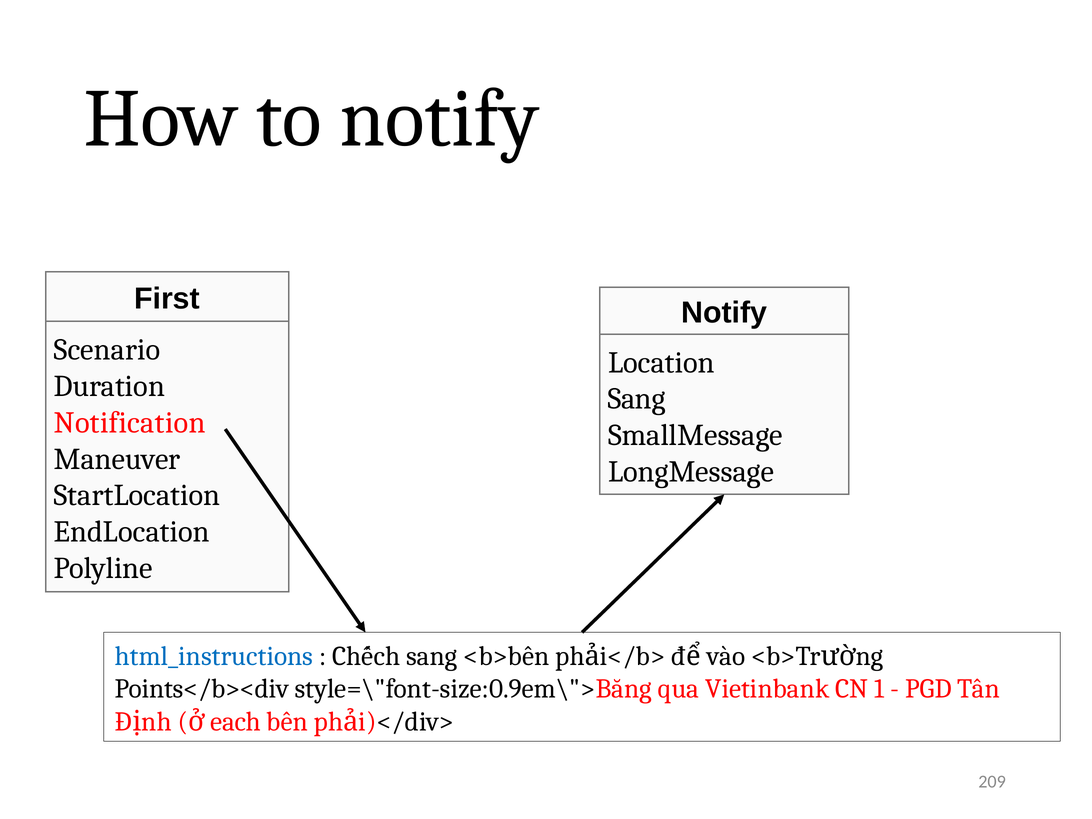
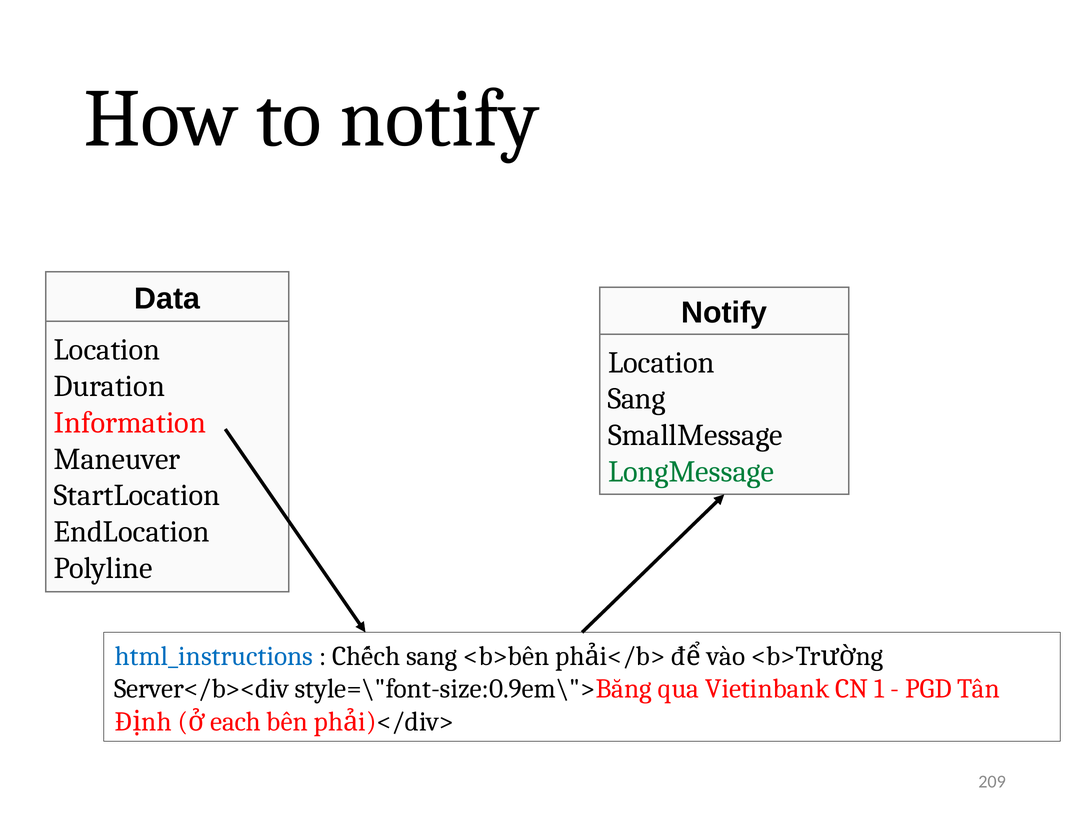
First: First -> Data
Scenario at (107, 350): Scenario -> Location
Notification: Notification -> Information
LongMessage colour: black -> green
Points</b><div: Points</b><div -> Server</b><div
